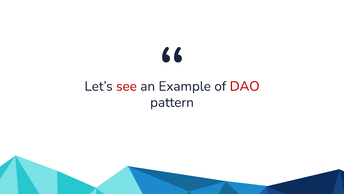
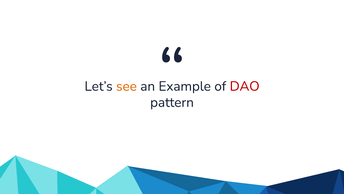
see colour: red -> orange
